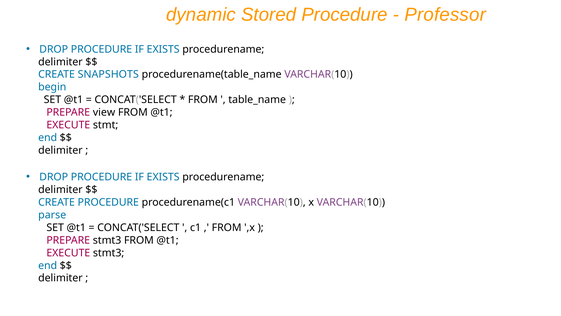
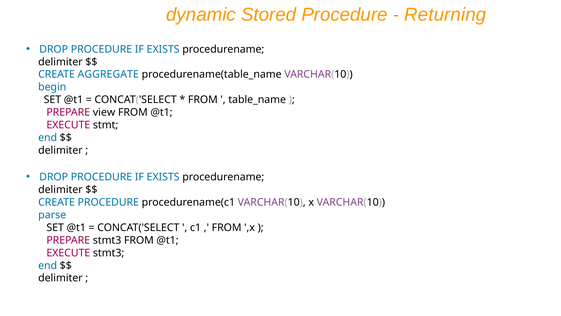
Professor: Professor -> Returning
SNAPSHOTS: SNAPSHOTS -> AGGREGATE
